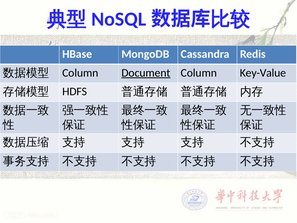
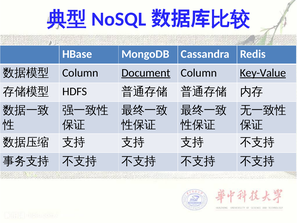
Key-Value underline: none -> present
